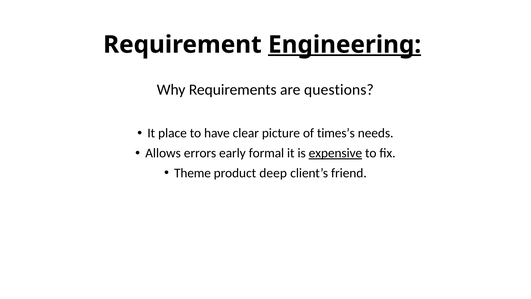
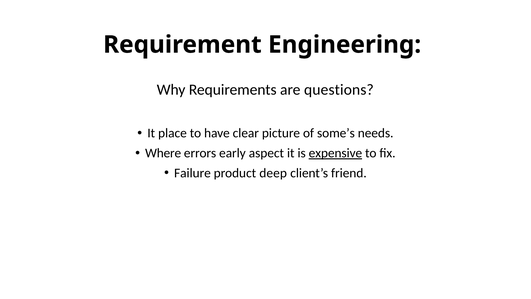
Engineering underline: present -> none
times’s: times’s -> some’s
Allows: Allows -> Where
formal: formal -> aspect
Theme: Theme -> Failure
